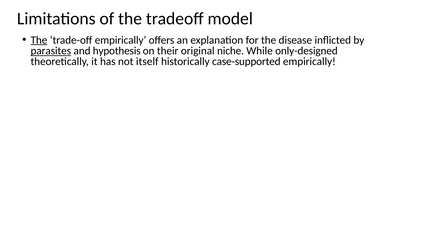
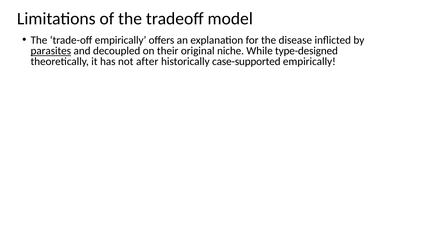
The at (39, 40) underline: present -> none
and hypothesis: hypothesis -> decoupled
only-designed: only-designed -> type-designed
not itself: itself -> after
